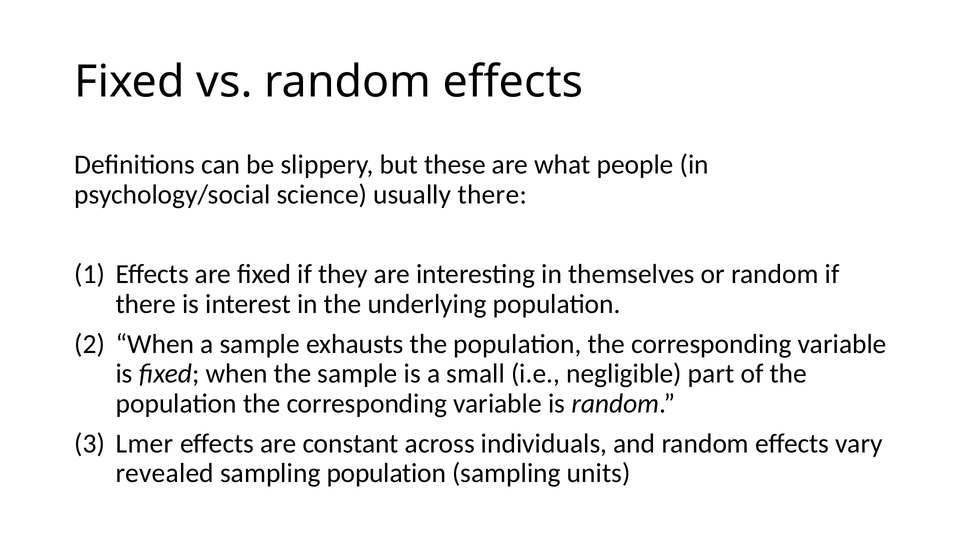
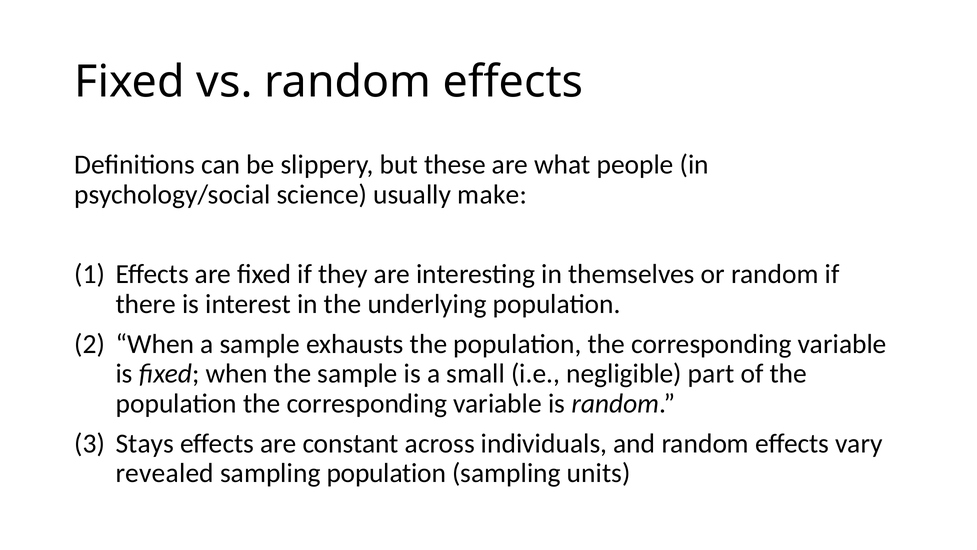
usually there: there -> make
Lmer: Lmer -> Stays
